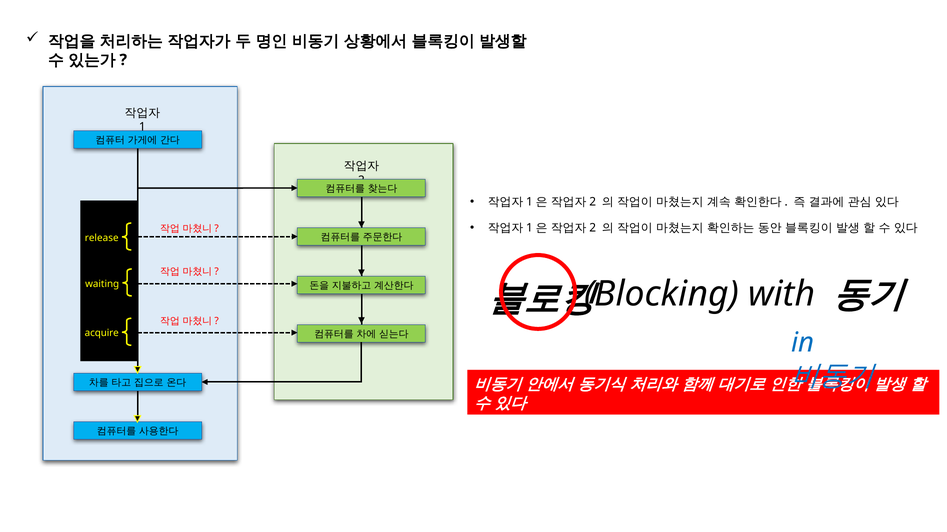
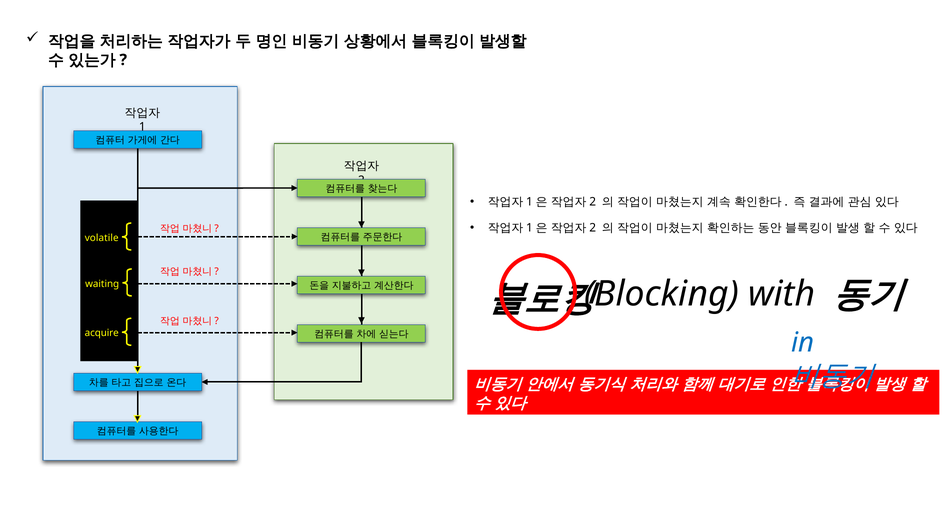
release: release -> volatile
